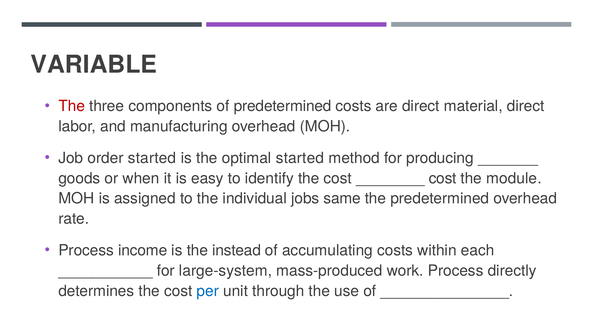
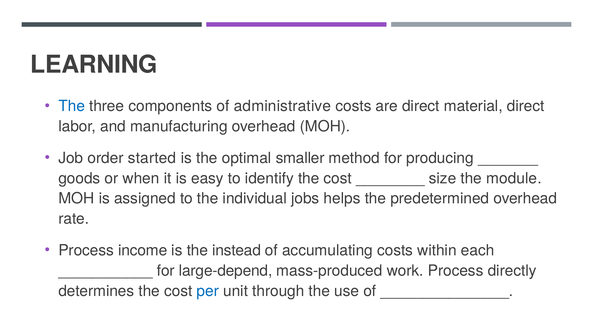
VARIABLE: VARIABLE -> LEARNING
The at (72, 106) colour: red -> blue
of predetermined: predetermined -> administrative
optimal started: started -> smaller
cost at (443, 179): cost -> size
same: same -> helps
large-system: large-system -> large-depend
